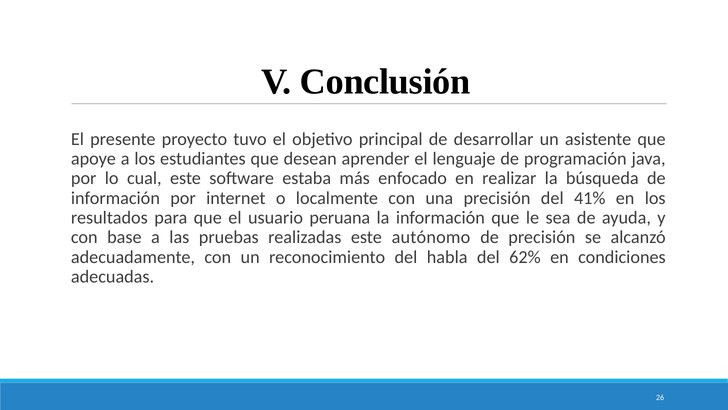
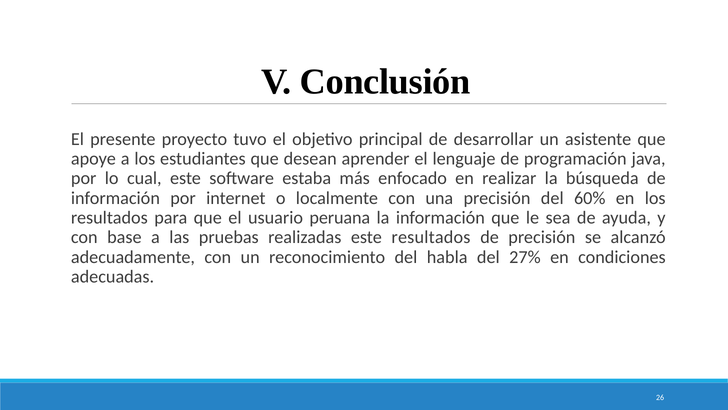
41%: 41% -> 60%
este autónomo: autónomo -> resultados
62%: 62% -> 27%
